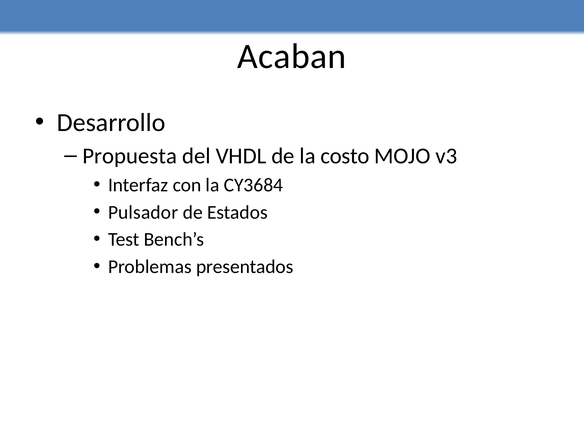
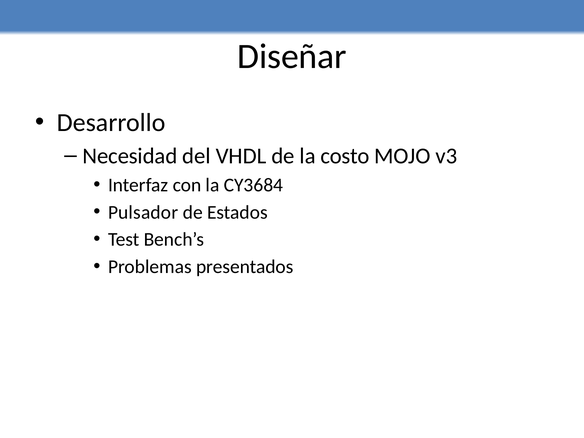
Acaban: Acaban -> Diseñar
Propuesta: Propuesta -> Necesidad
